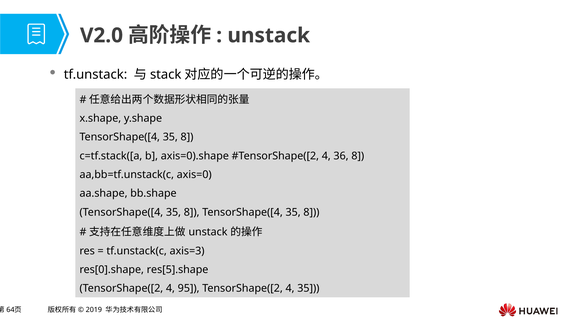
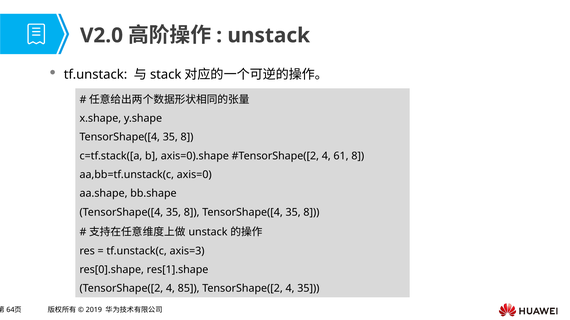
36: 36 -> 61
res[5].shape: res[5].shape -> res[1].shape
95: 95 -> 85
